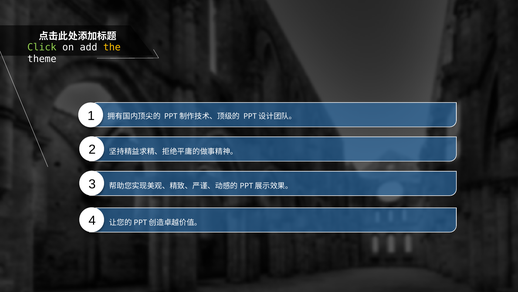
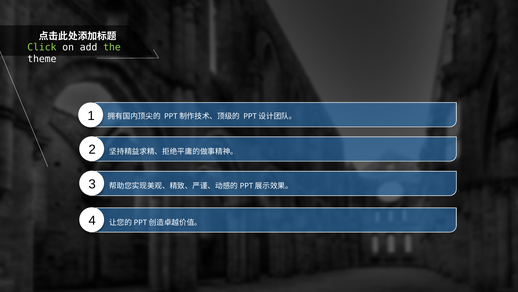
the colour: yellow -> light green
